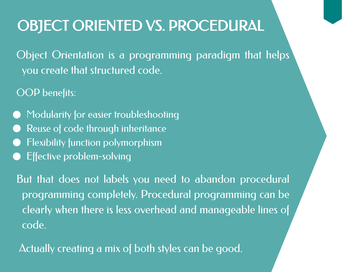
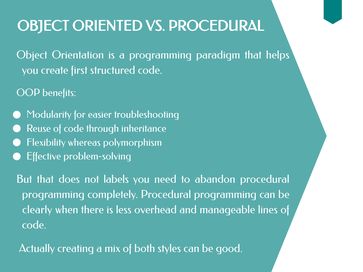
create that: that -> first
function: function -> whereas
